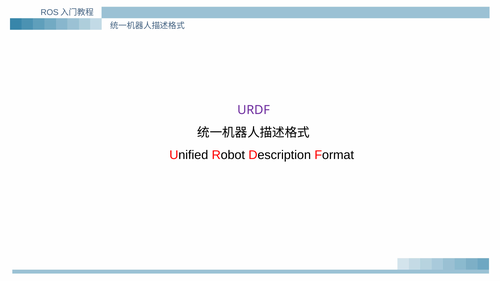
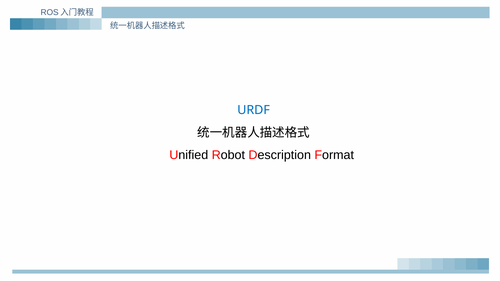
URDF colour: purple -> blue
